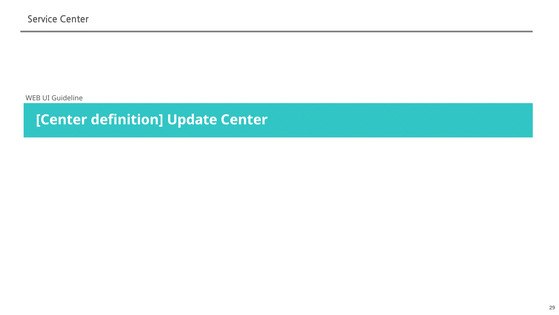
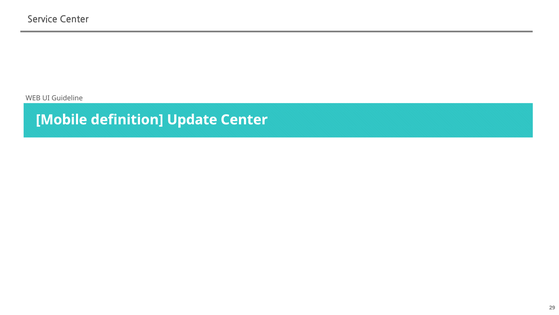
Center at (62, 120): Center -> Mobile
